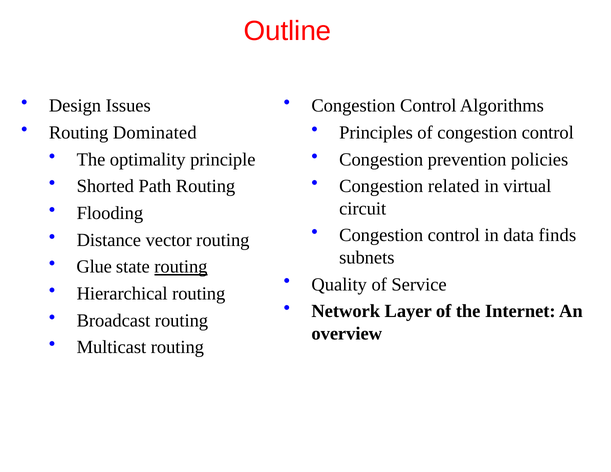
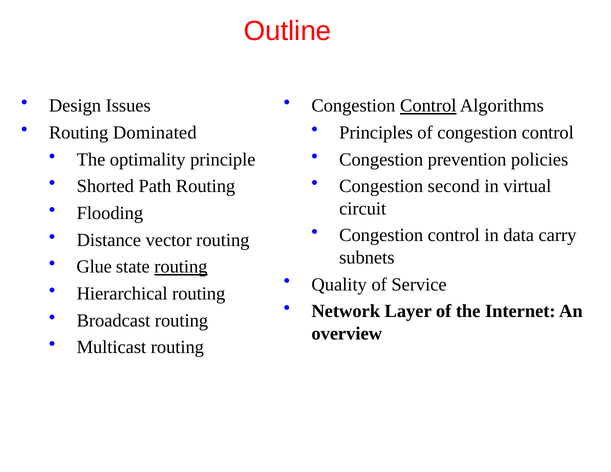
Control at (428, 106) underline: none -> present
related: related -> second
finds: finds -> carry
